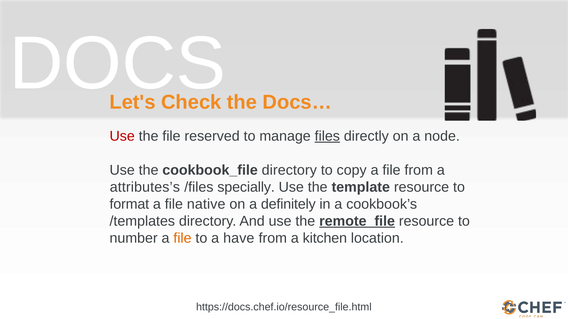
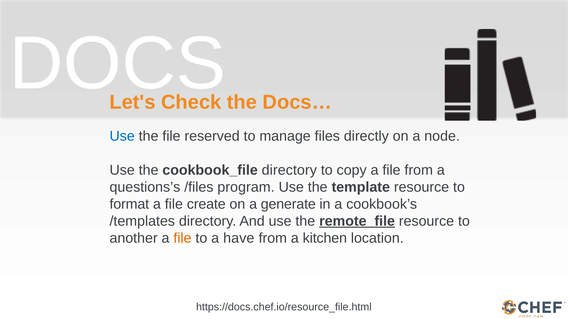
Use at (122, 136) colour: red -> blue
files underline: present -> none
attributes’s: attributes’s -> questions’s
specially: specially -> program
native: native -> create
definitely: definitely -> generate
number: number -> another
